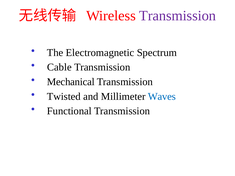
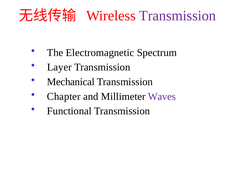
Cable: Cable -> Layer
Twisted: Twisted -> Chapter
Waves colour: blue -> purple
